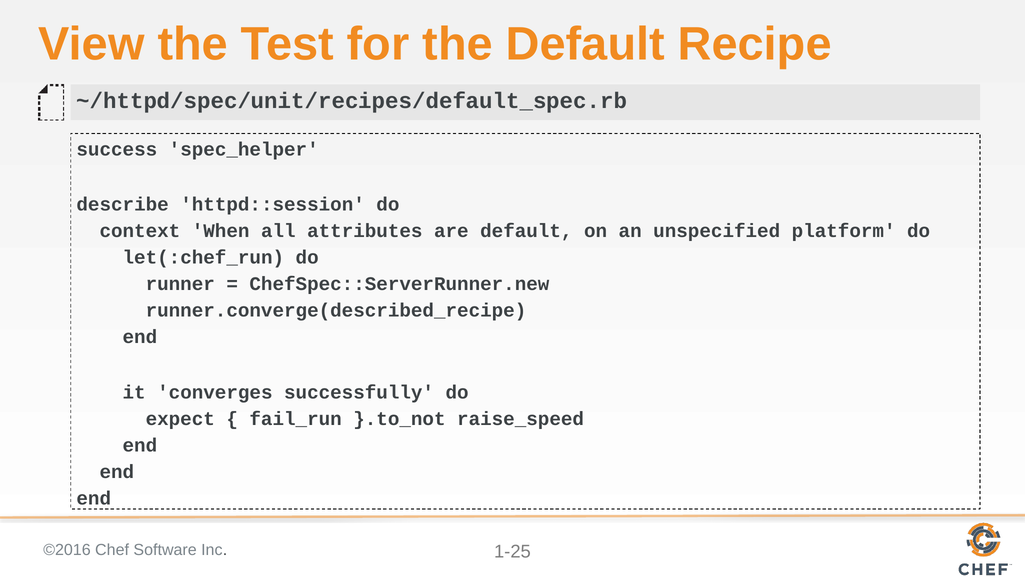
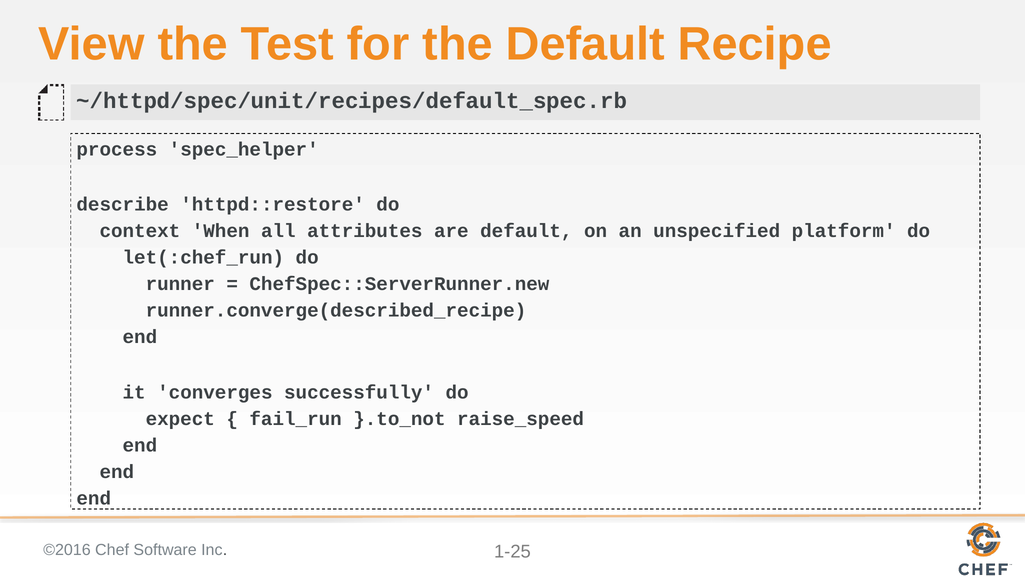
success: success -> process
httpd::session: httpd::session -> httpd::restore
